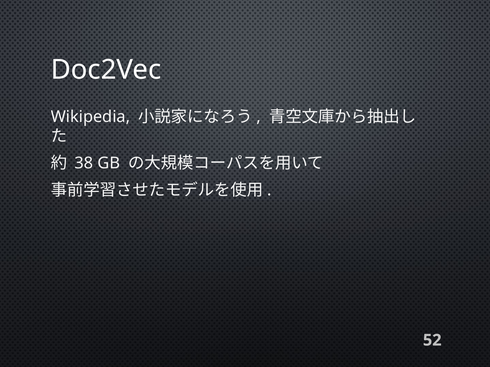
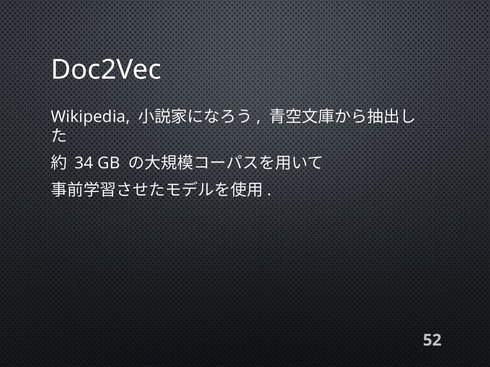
38: 38 -> 34
